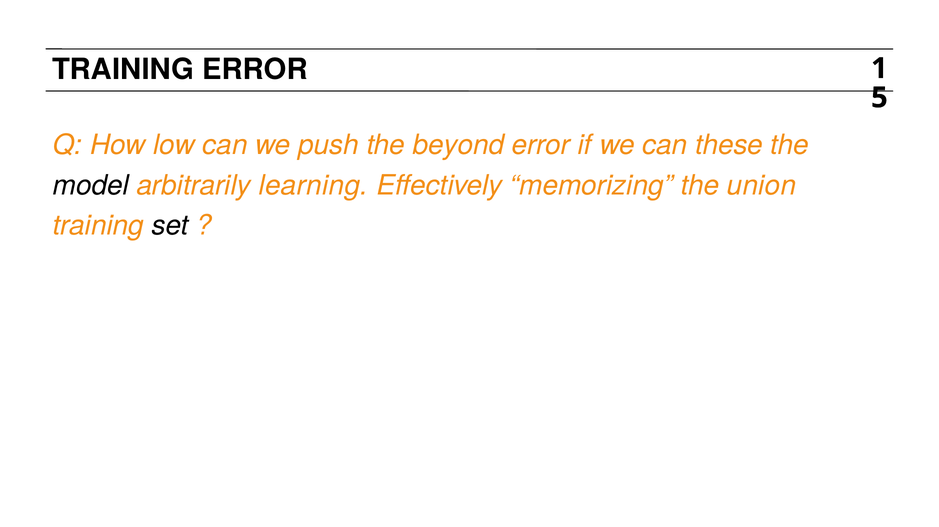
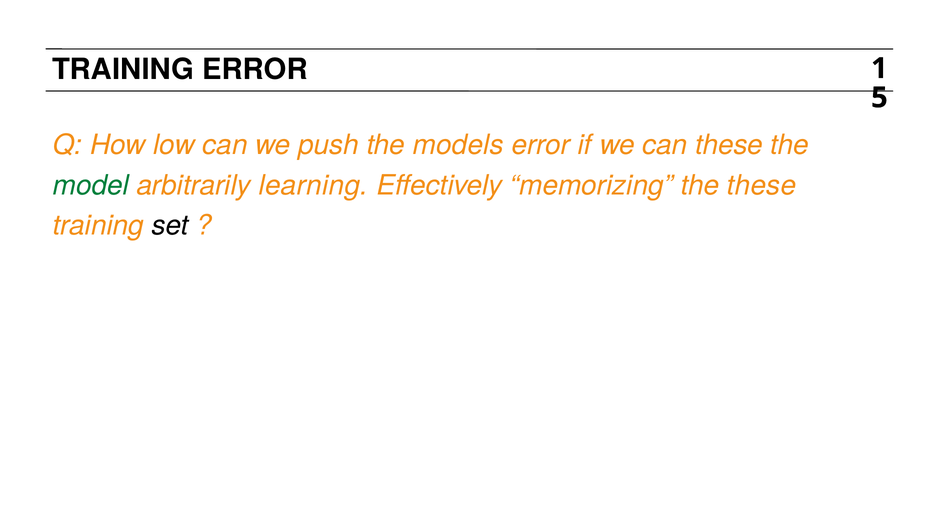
beyond: beyond -> models
model colour: black -> green
the union: union -> these
